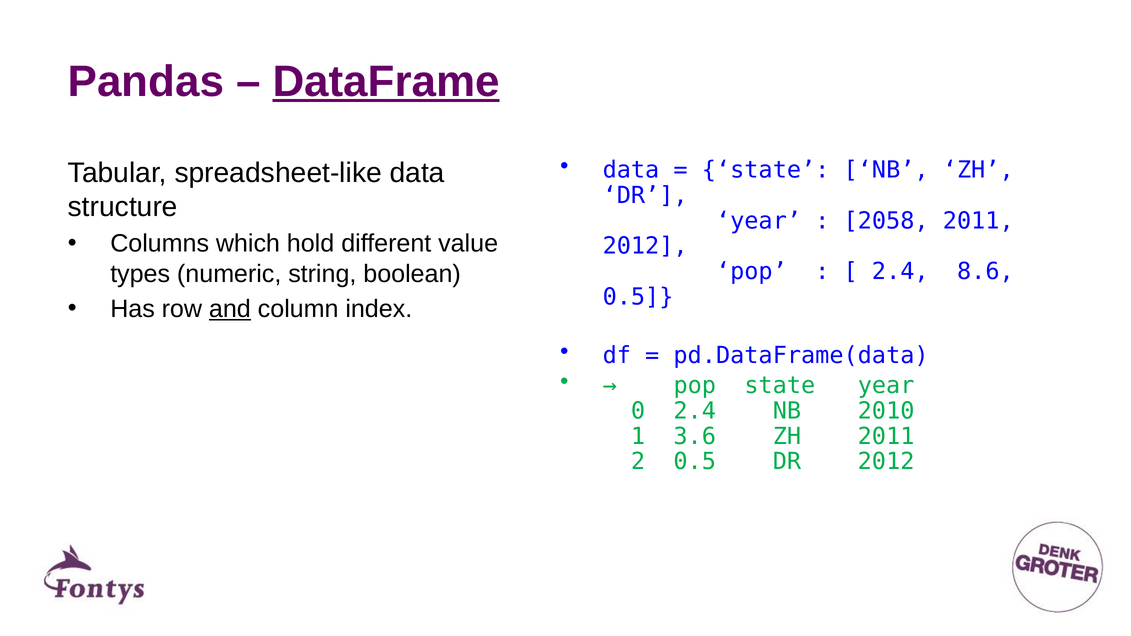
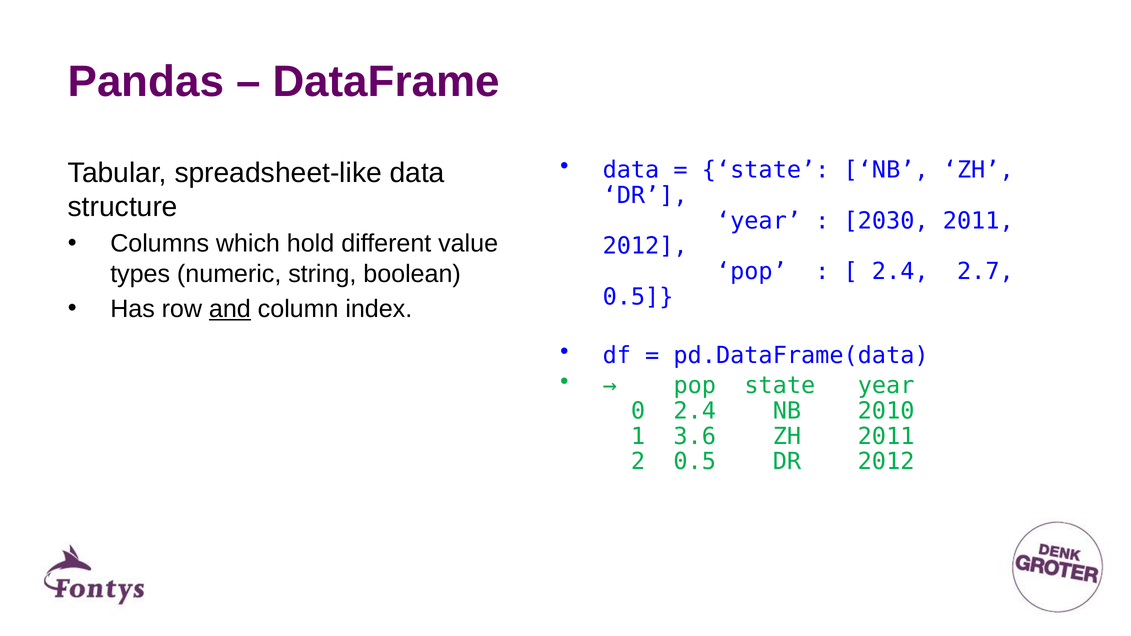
DataFrame underline: present -> none
2058: 2058 -> 2030
8.6: 8.6 -> 2.7
